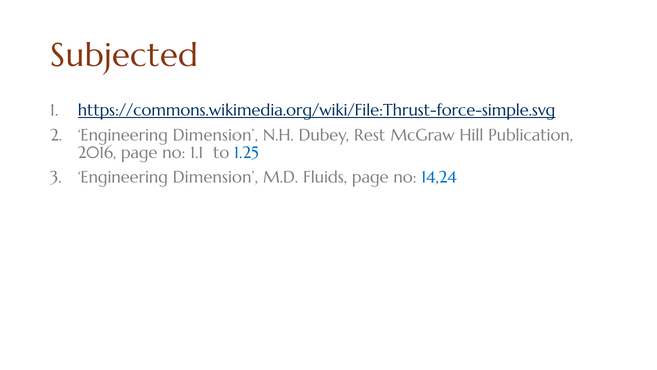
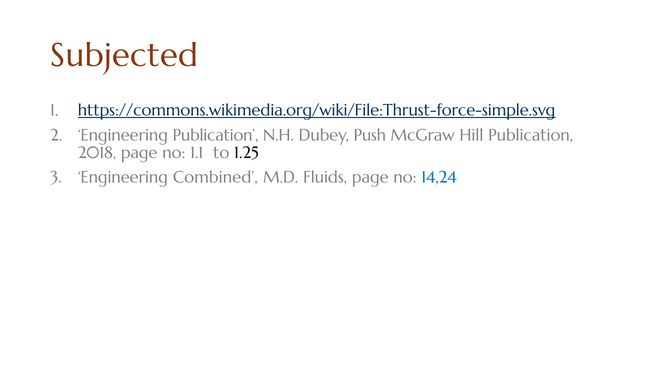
Dimension at (215, 135): Dimension -> Publication
Rest: Rest -> Push
2016: 2016 -> 2018
1.25 colour: blue -> black
Dimension at (215, 177): Dimension -> Combined
